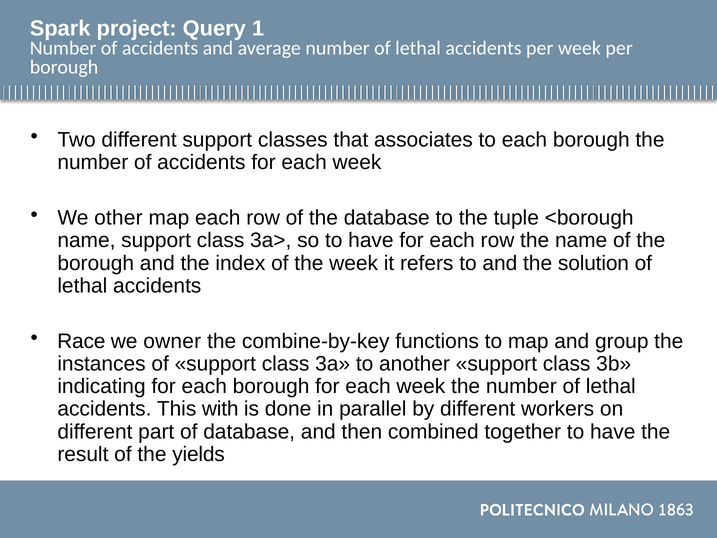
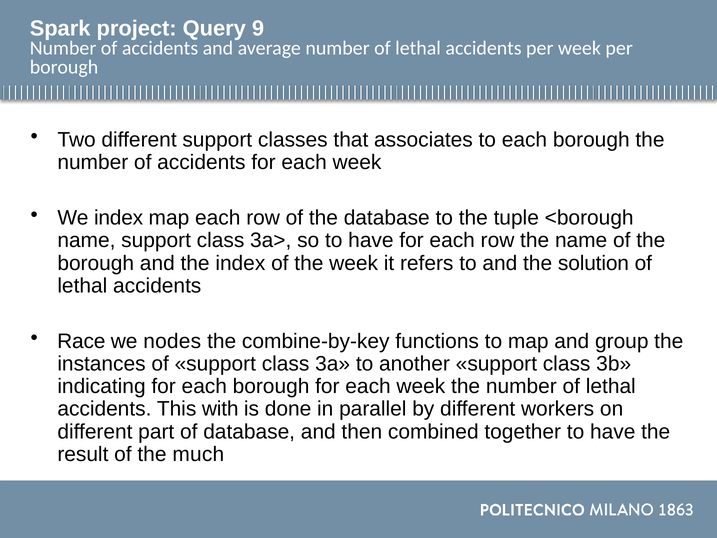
1: 1 -> 9
We other: other -> index
owner: owner -> nodes
yields: yields -> much
